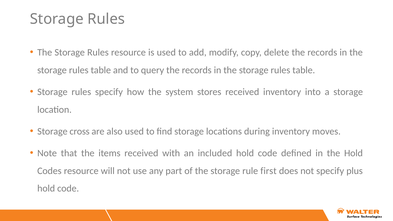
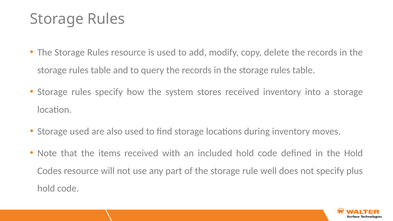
Storage cross: cross -> used
first: first -> well
